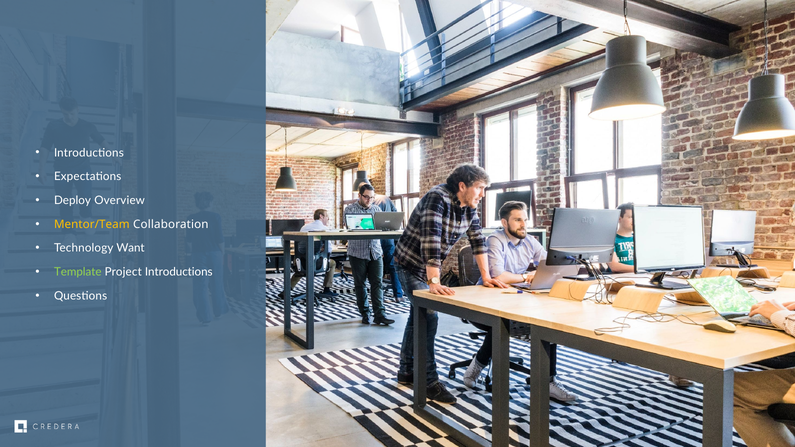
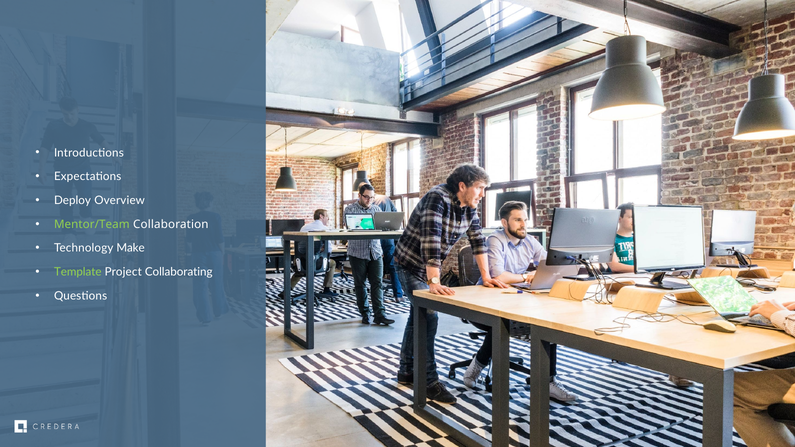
Mentor/Team colour: yellow -> light green
Want: Want -> Make
Project Introductions: Introductions -> Collaborating
